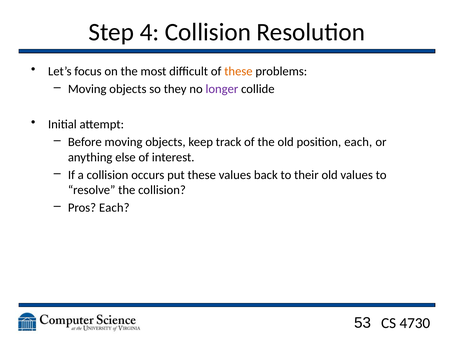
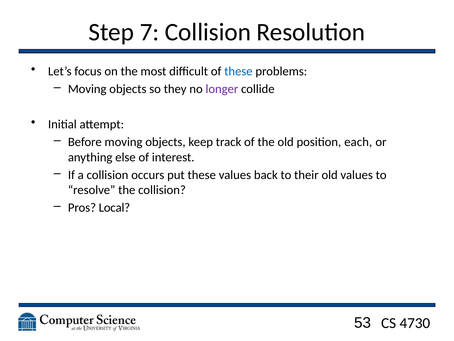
4: 4 -> 7
these at (238, 71) colour: orange -> blue
Pros Each: Each -> Local
